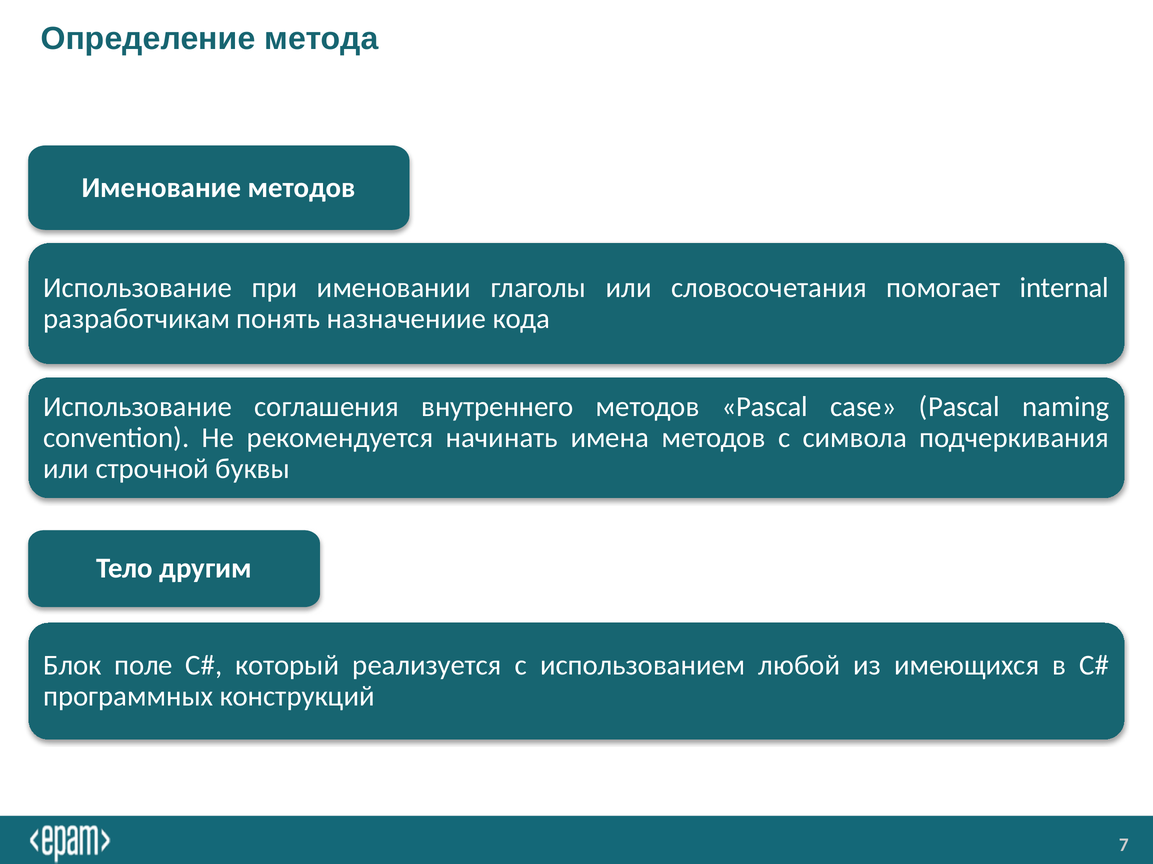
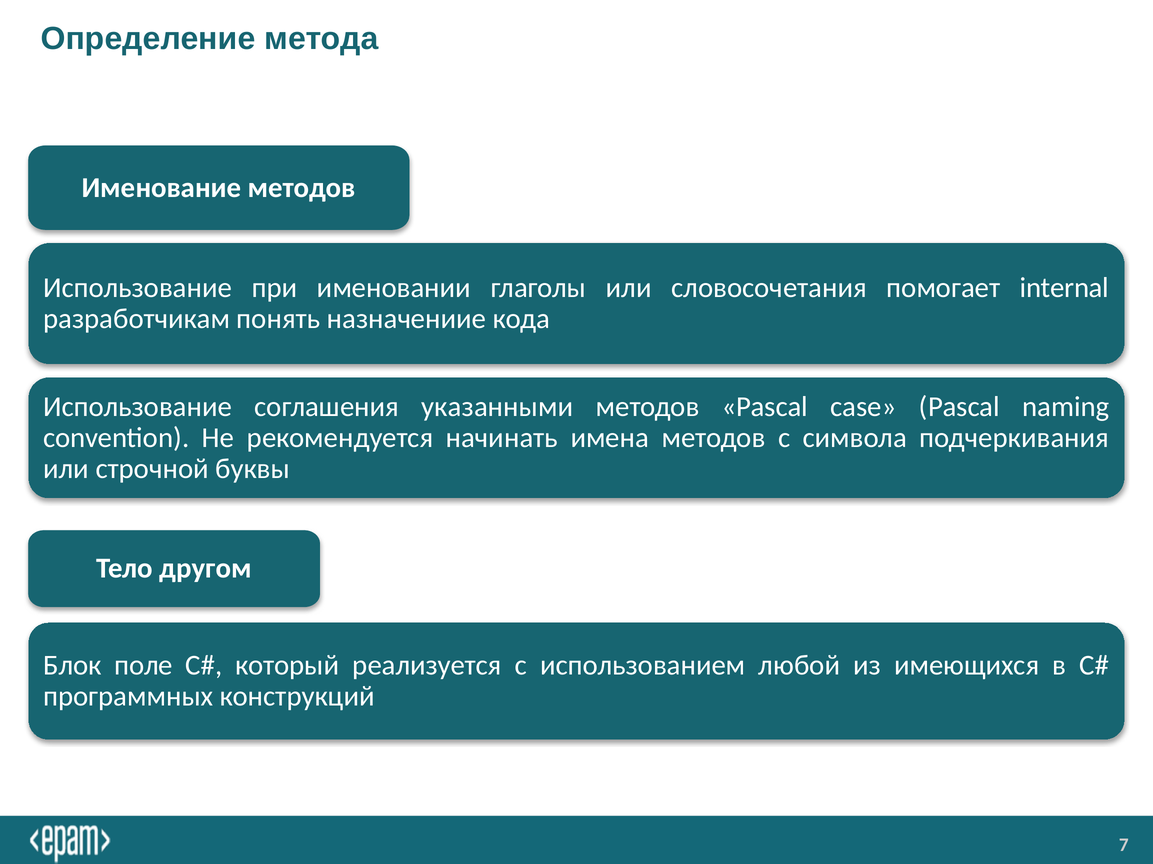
внутреннего: внутреннего -> указанными
другим: другим -> другом
